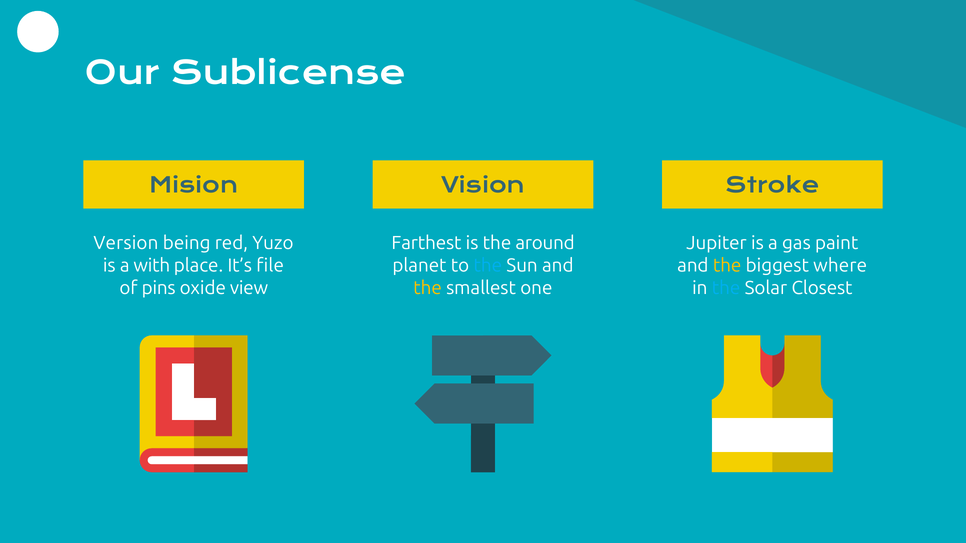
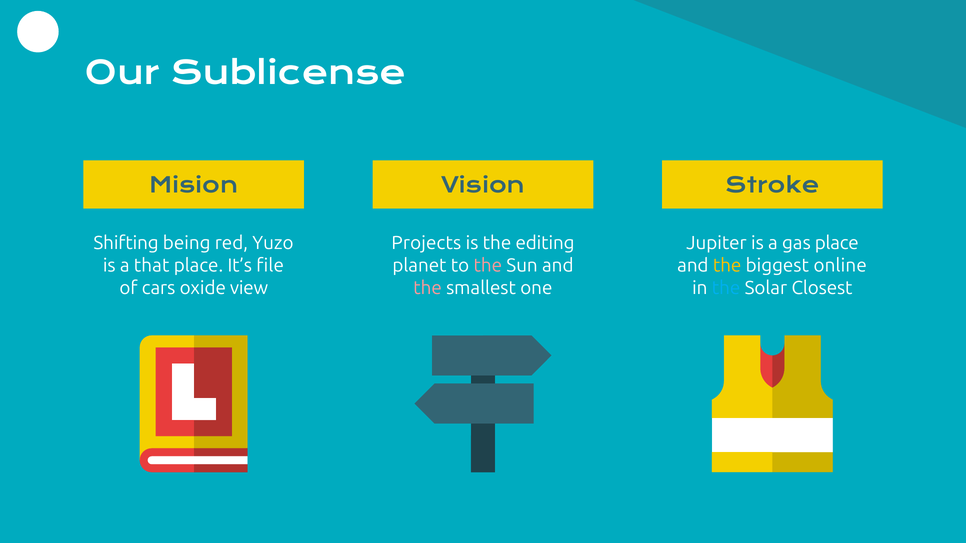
Version: Version -> Shifting
Farthest: Farthest -> Projects
around: around -> editing
gas paint: paint -> place
with: with -> that
the at (488, 266) colour: light blue -> pink
where: where -> online
pins: pins -> cars
the at (428, 288) colour: yellow -> pink
